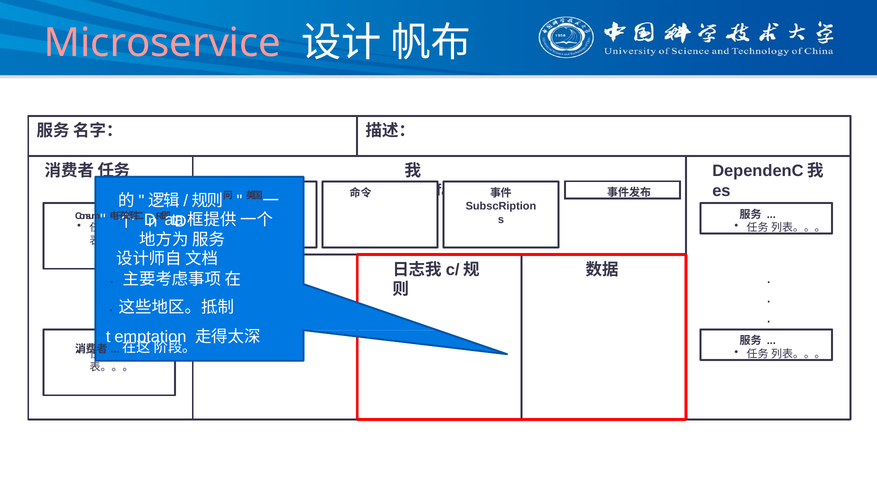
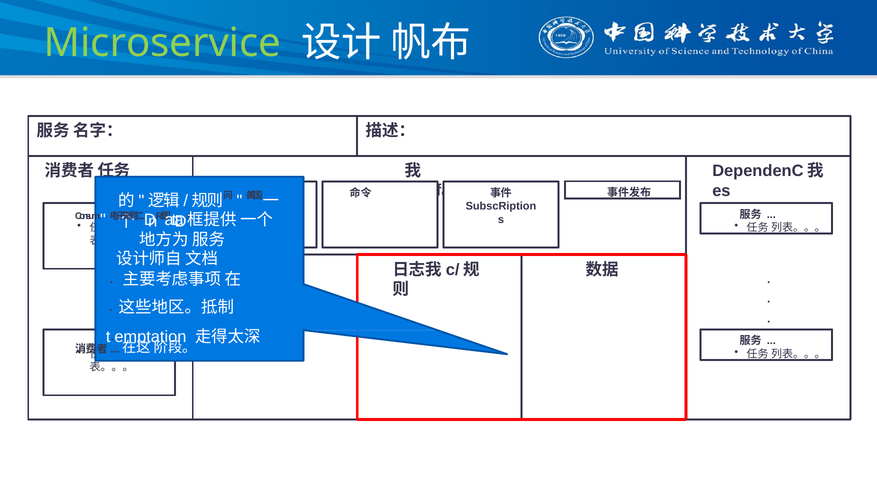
Microservice colour: pink -> light green
